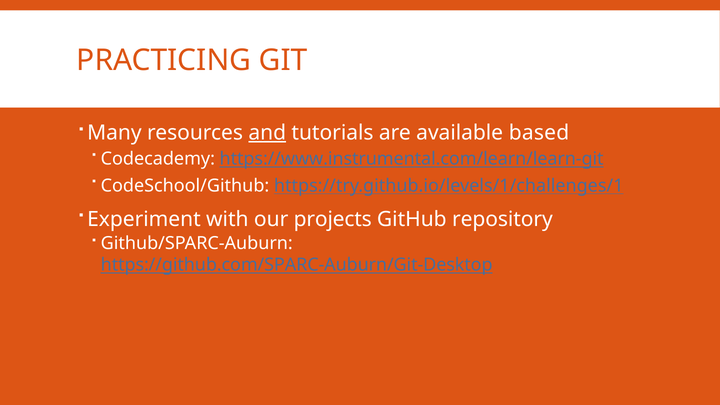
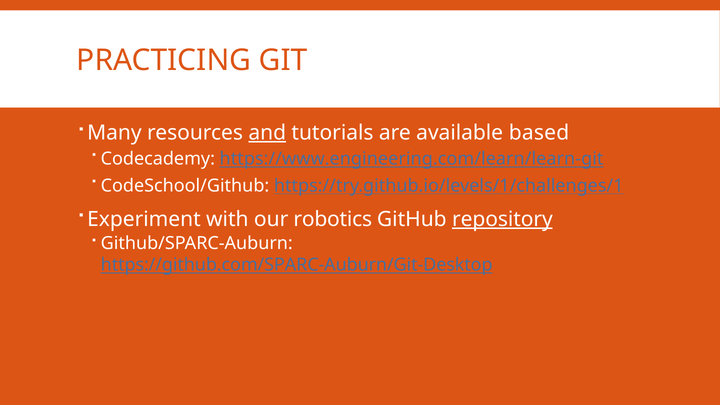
https://www.instrumental.com/learn/learn-git: https://www.instrumental.com/learn/learn-git -> https://www.engineering.com/learn/learn-git
projects: projects -> robotics
repository underline: none -> present
